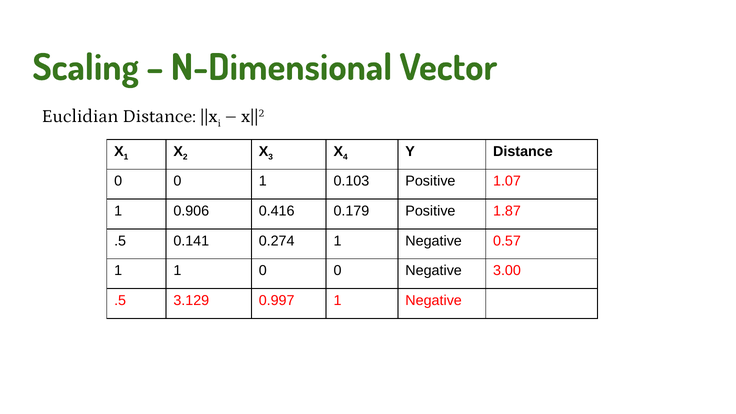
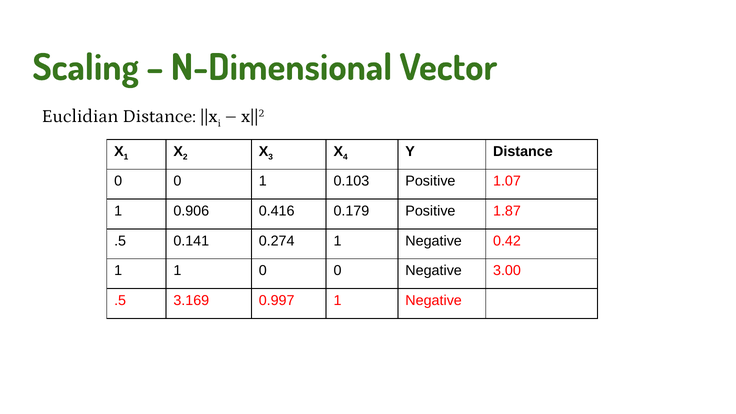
0.57: 0.57 -> 0.42
3.129: 3.129 -> 3.169
